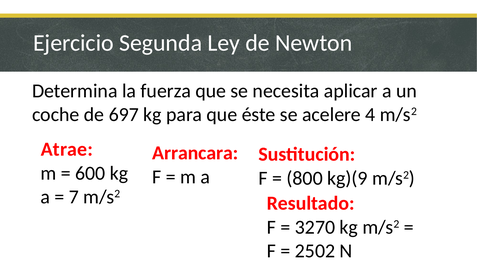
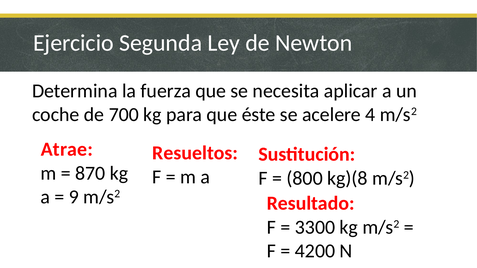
697: 697 -> 700
Arrancara: Arrancara -> Resueltos
600: 600 -> 870
kg)(9: kg)(9 -> kg)(8
7: 7 -> 9
3270: 3270 -> 3300
2502: 2502 -> 4200
